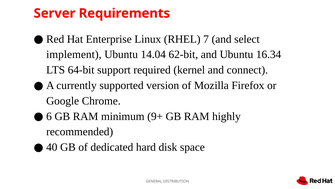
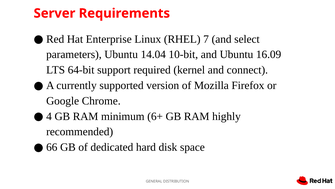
implement: implement -> parameters
62-bit: 62-bit -> 10-bit
16.34: 16.34 -> 16.09
6: 6 -> 4
9+: 9+ -> 6+
40: 40 -> 66
